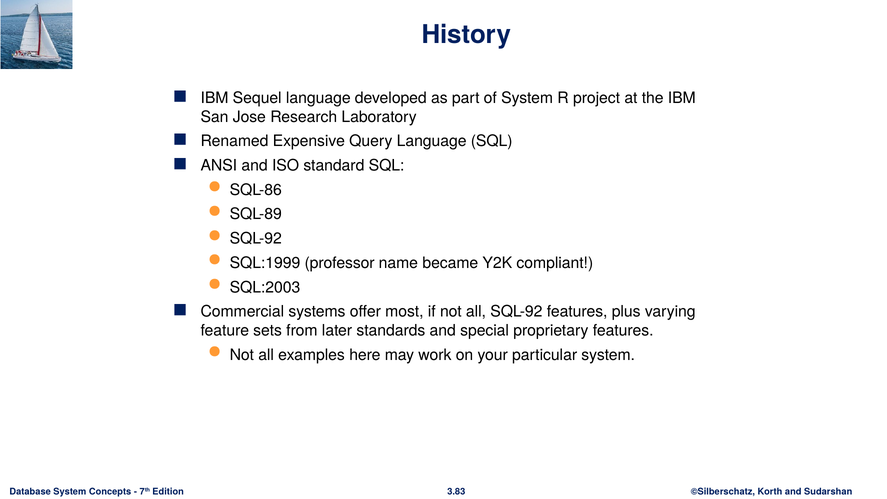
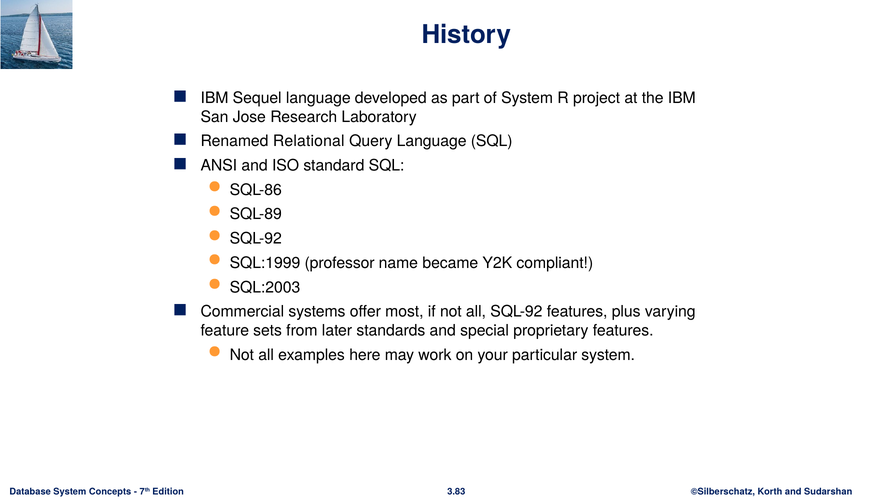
Expensive: Expensive -> Relational
